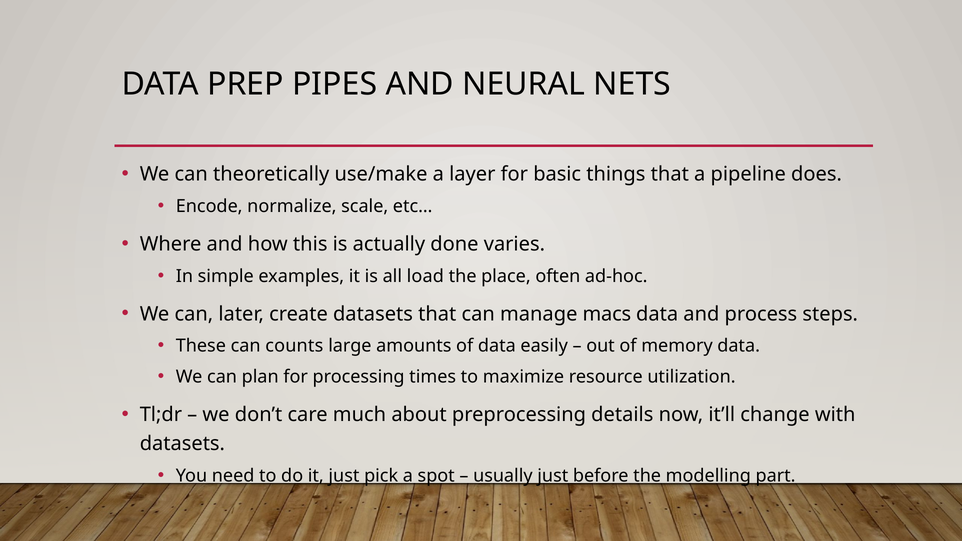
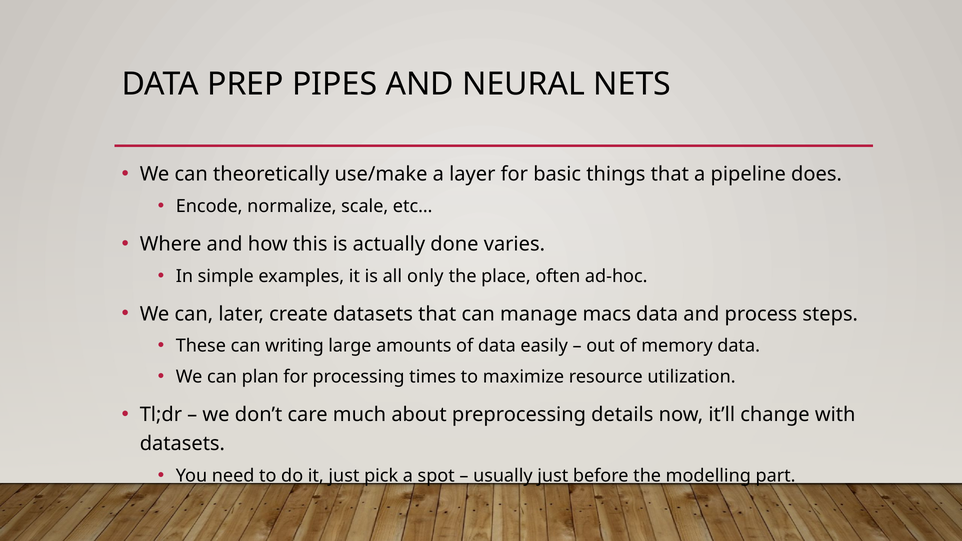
load: load -> only
counts: counts -> writing
